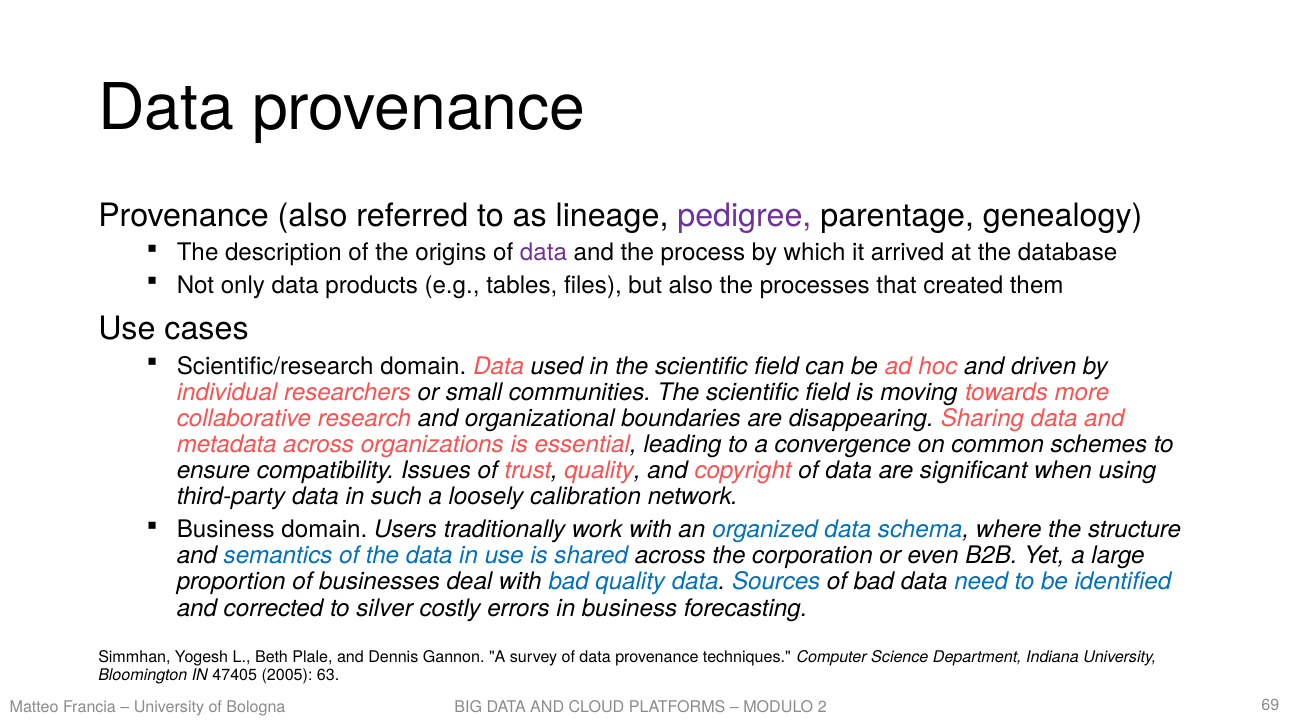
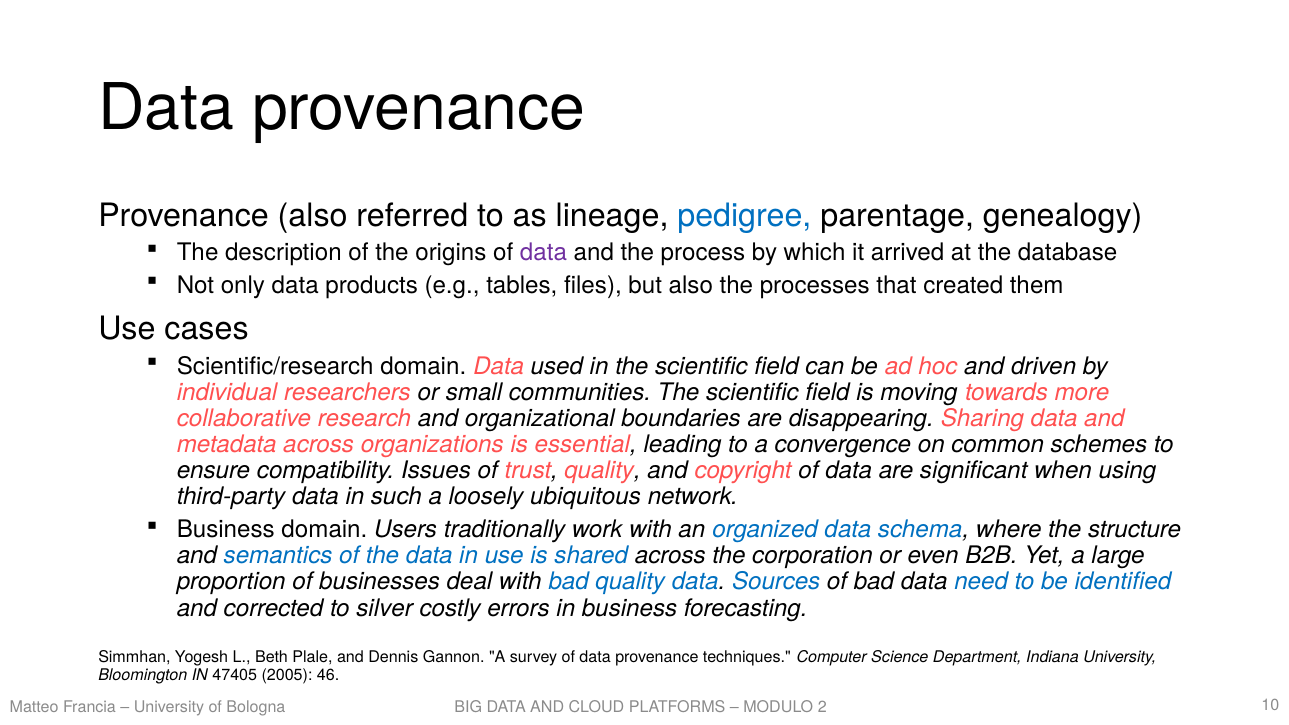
pedigree colour: purple -> blue
calibration: calibration -> ubiquitous
63: 63 -> 46
69: 69 -> 10
